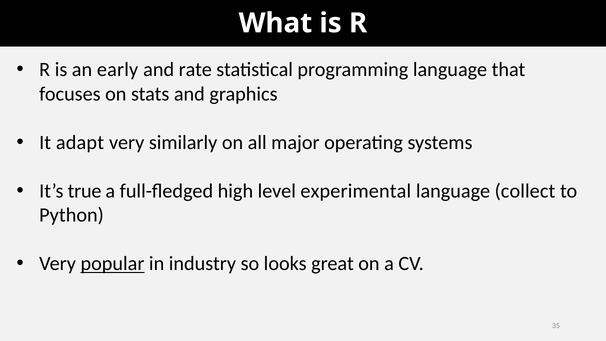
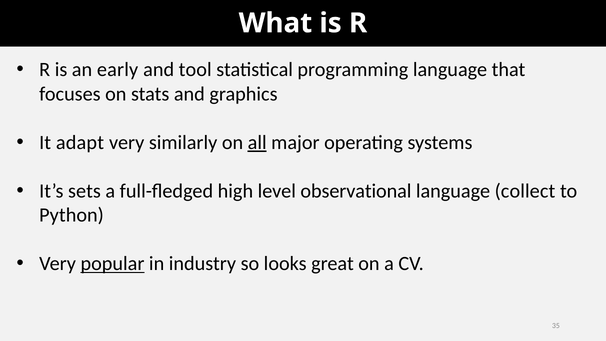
rate: rate -> tool
all underline: none -> present
true: true -> sets
experimental: experimental -> observational
